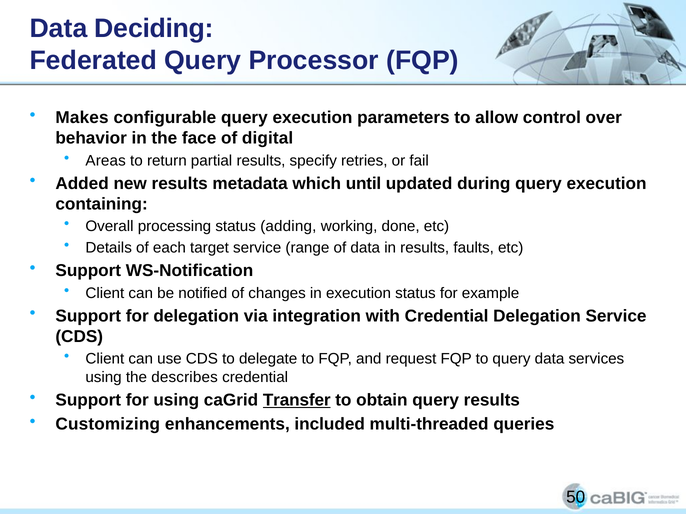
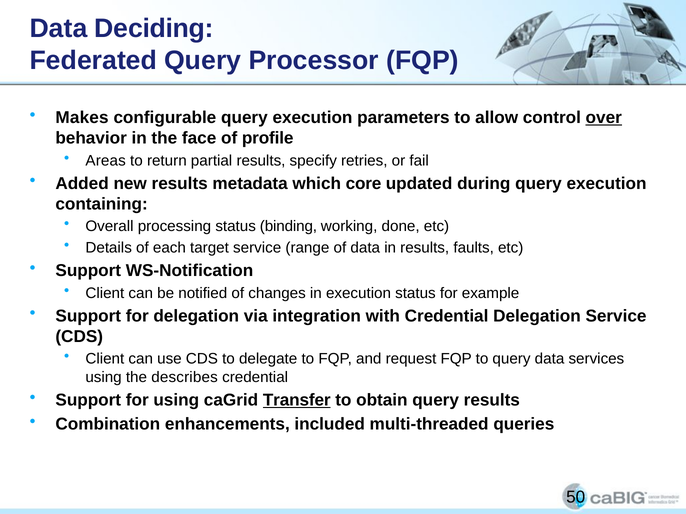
over underline: none -> present
digital: digital -> profile
until: until -> core
adding: adding -> binding
Customizing: Customizing -> Combination
